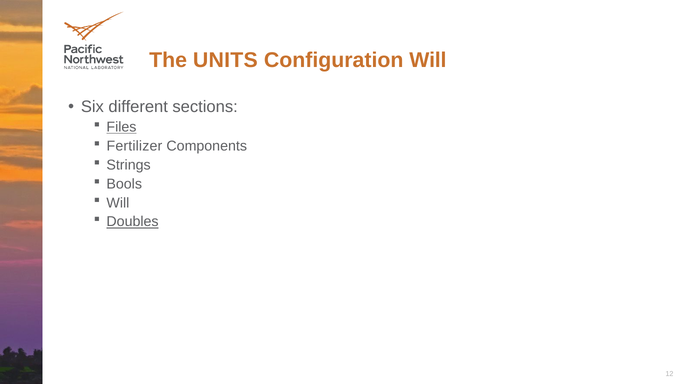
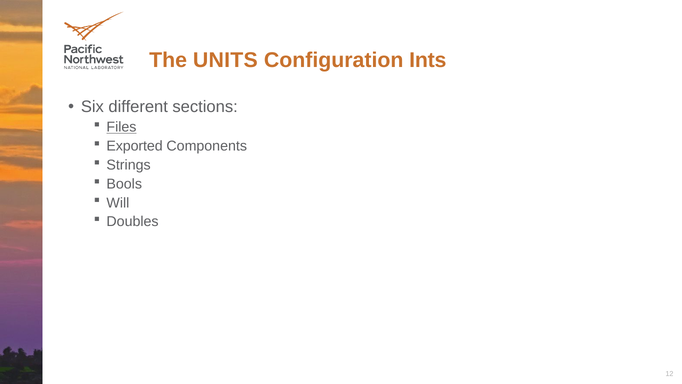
Configuration Will: Will -> Ints
Fertilizer: Fertilizer -> Exported
Doubles underline: present -> none
